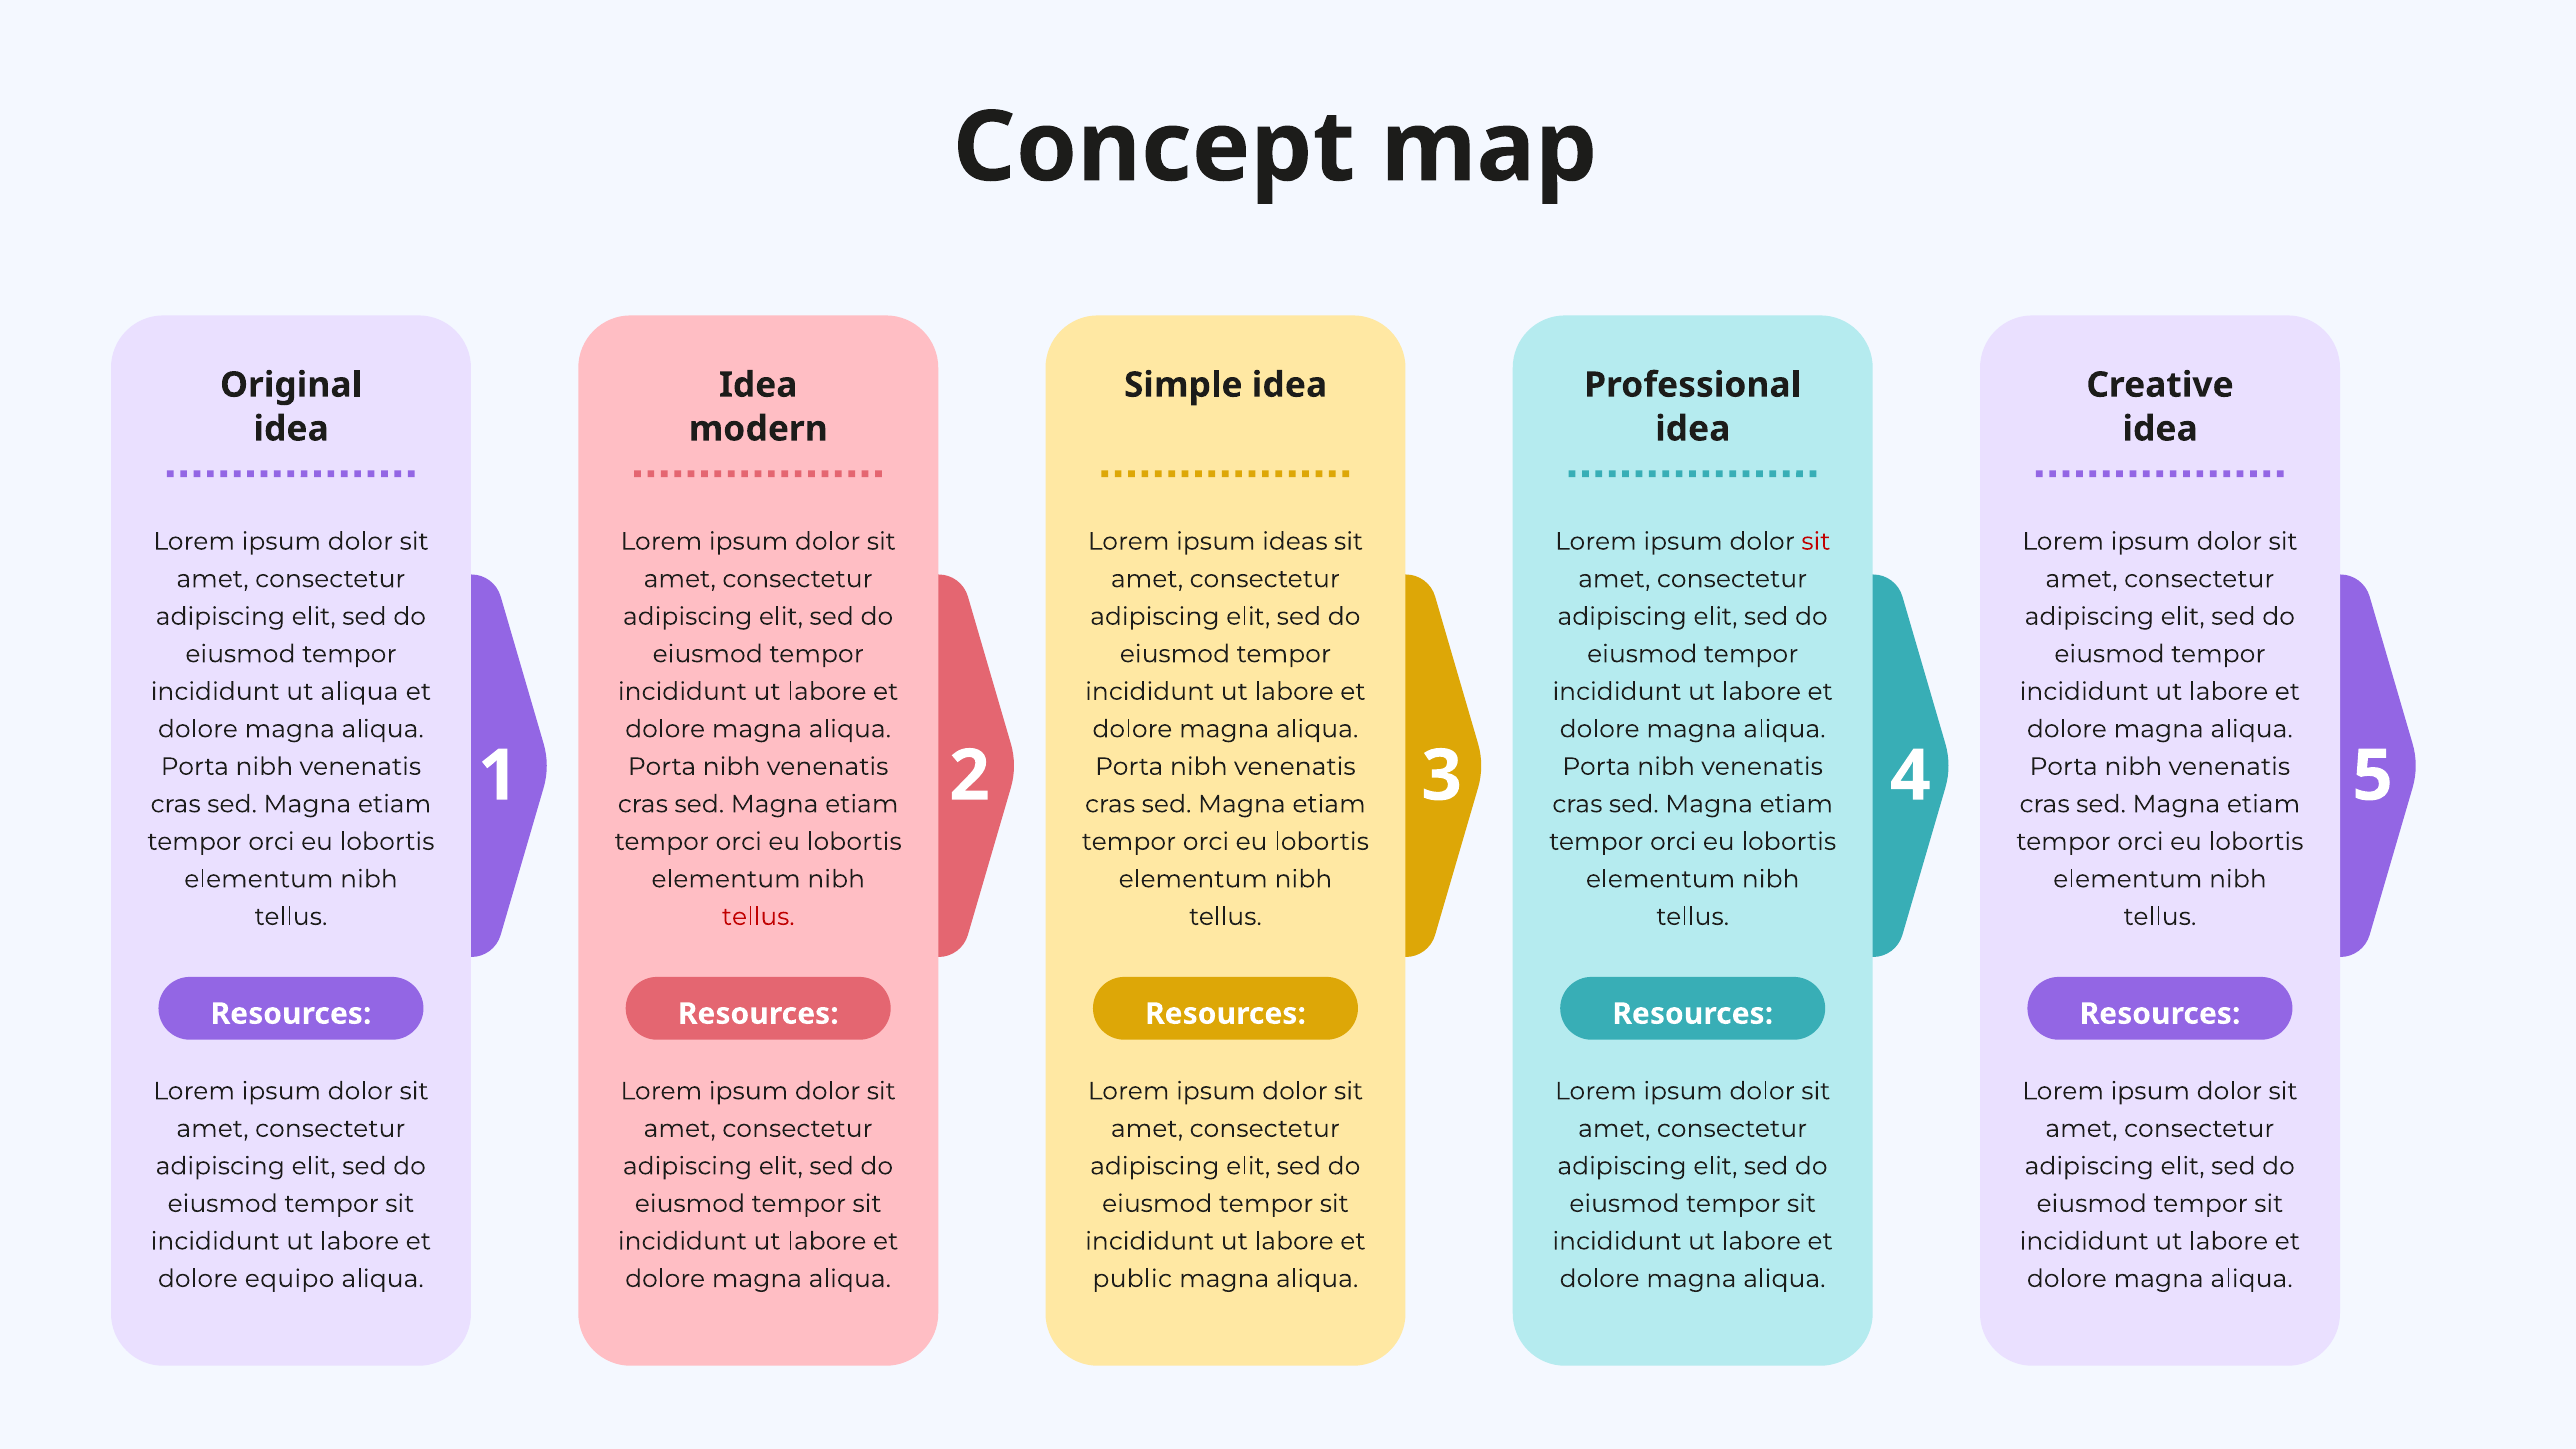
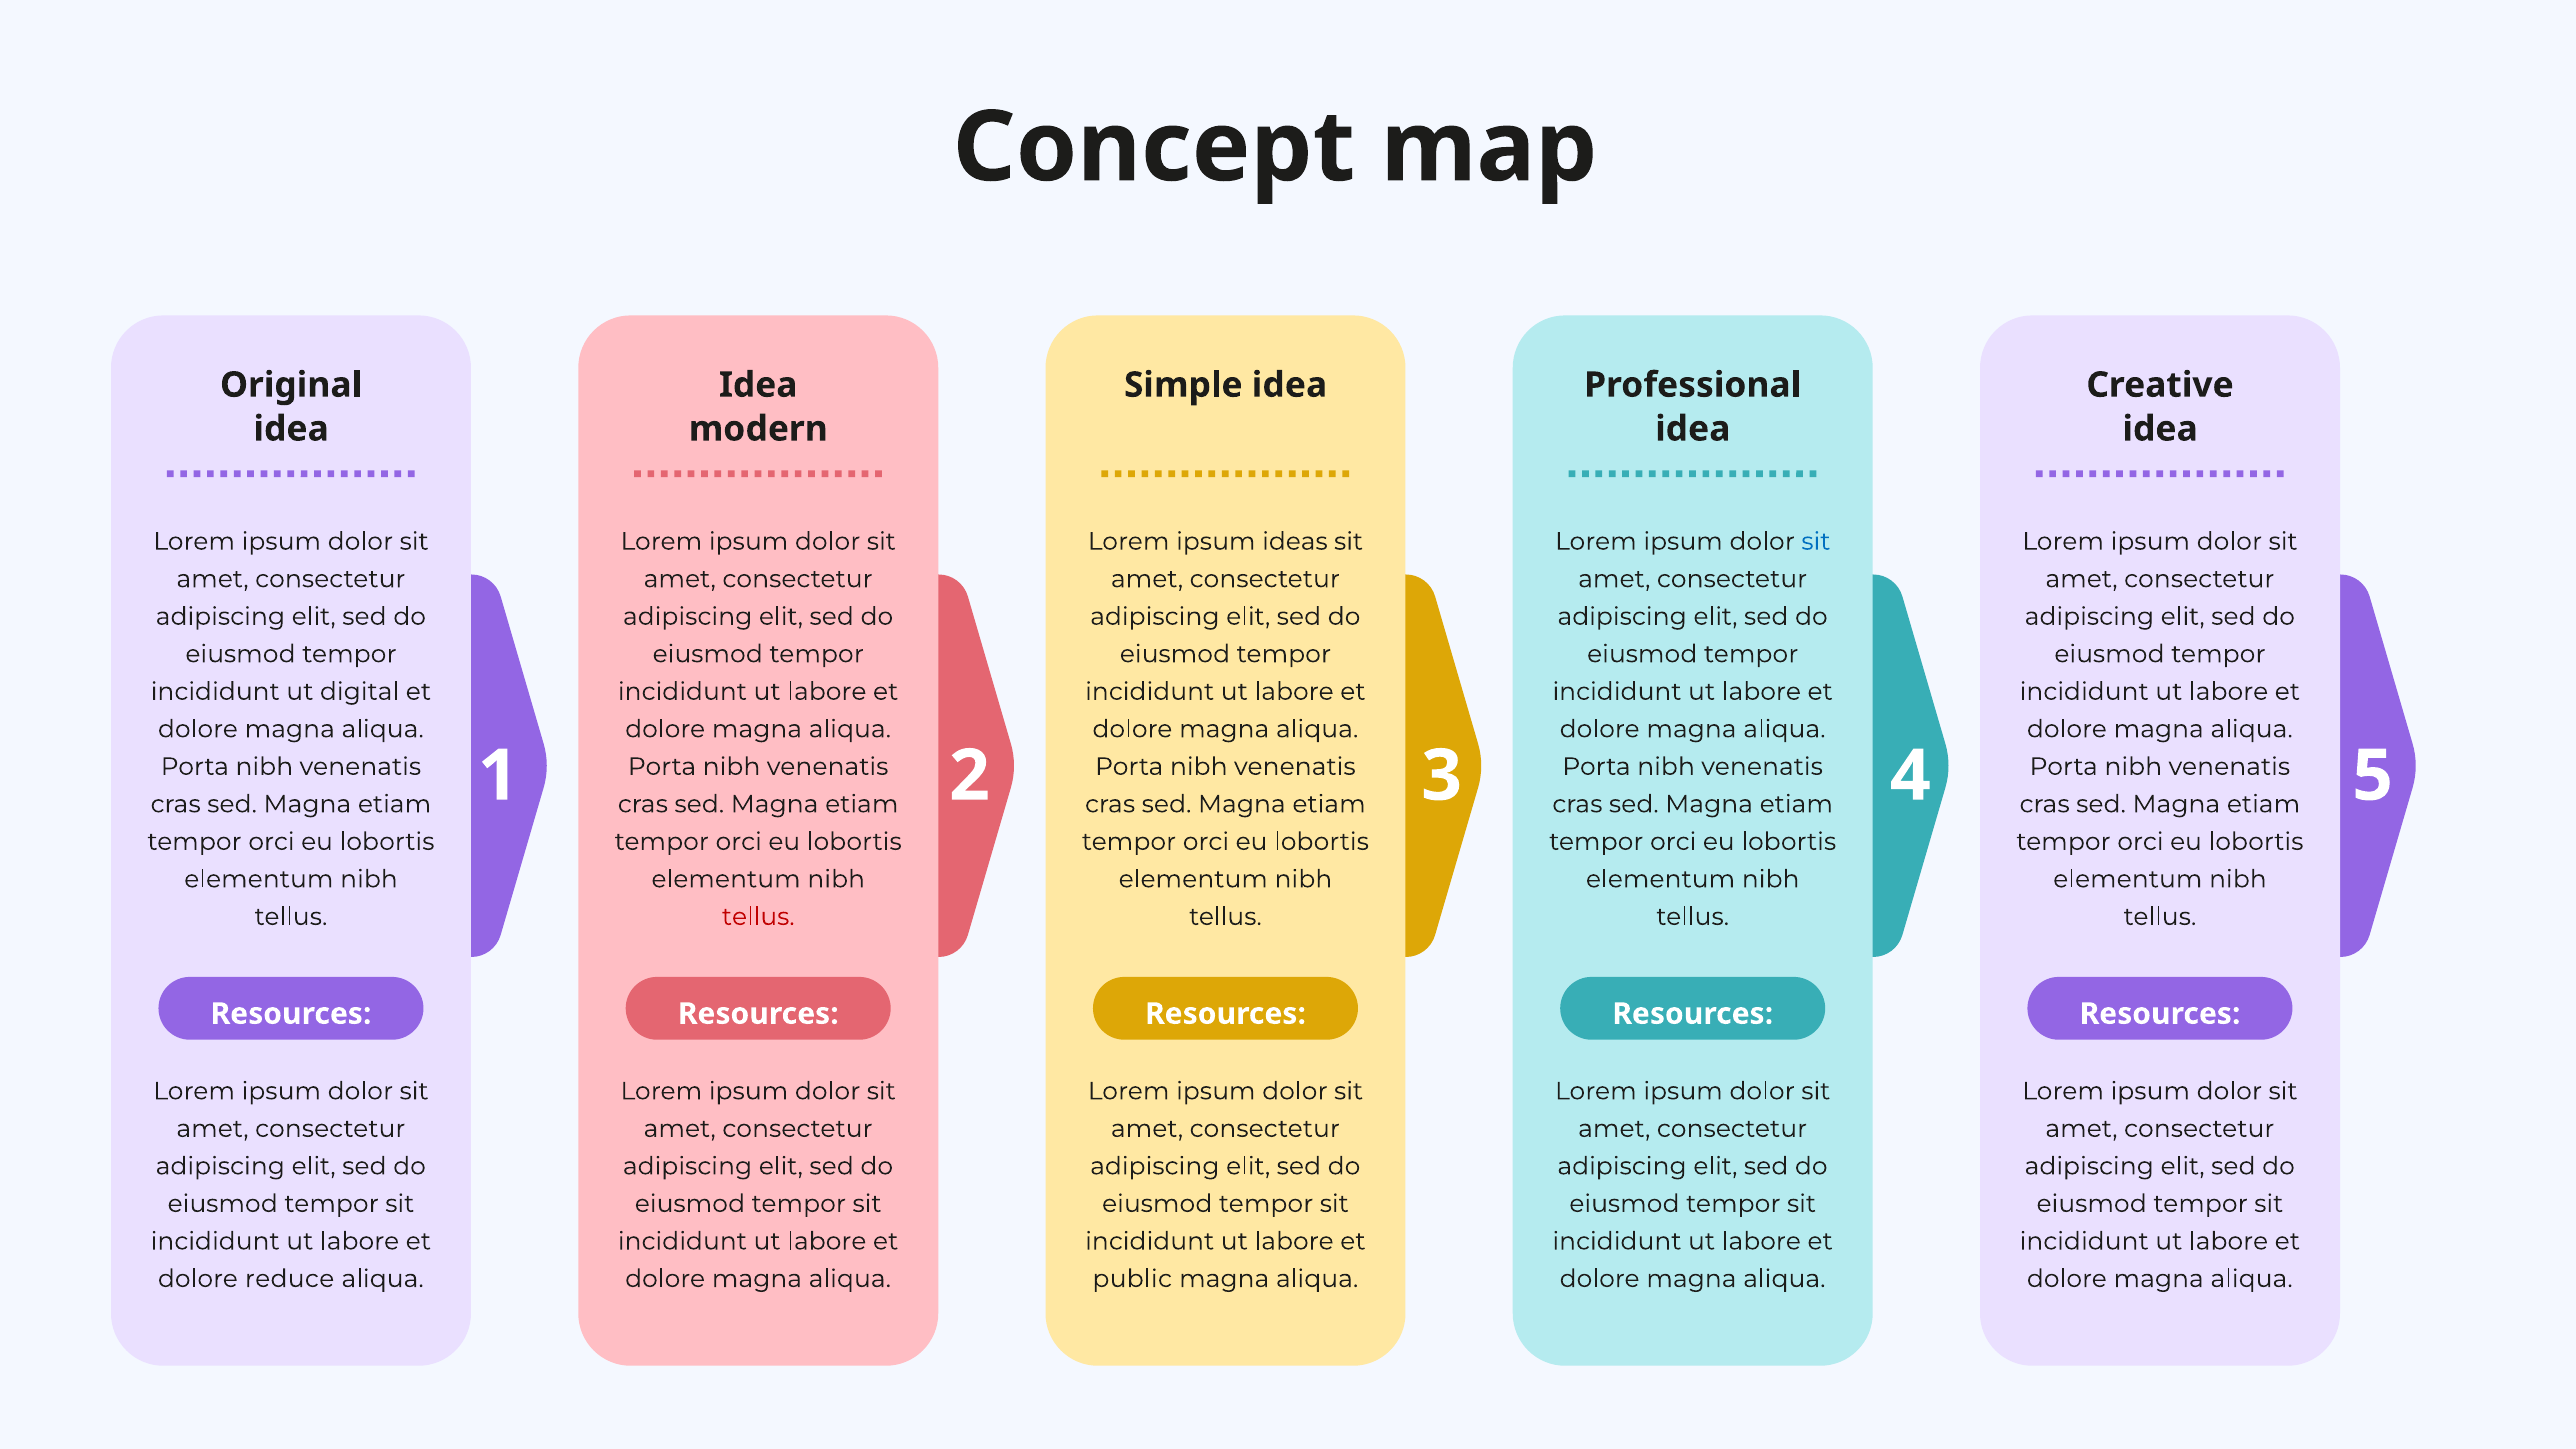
sit at (1816, 541) colour: red -> blue
ut aliqua: aliqua -> digital
equipo: equipo -> reduce
